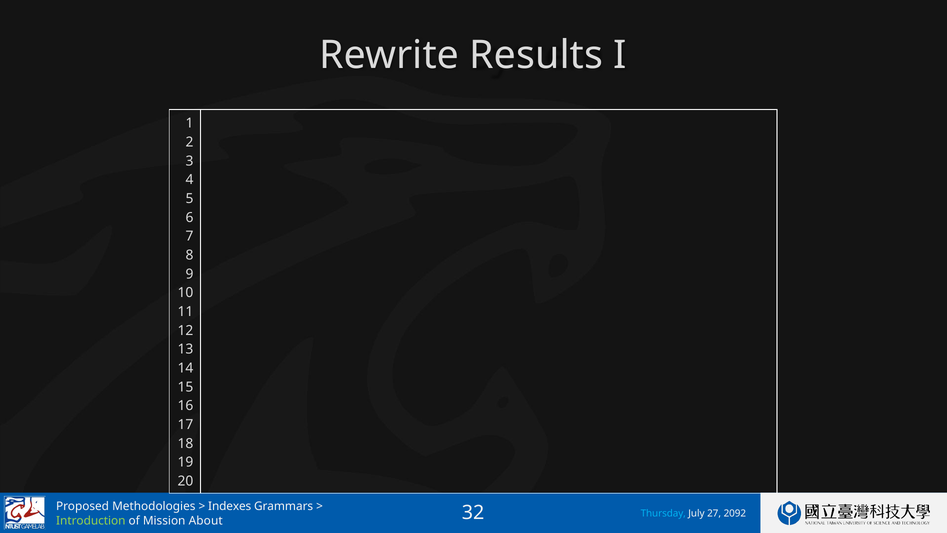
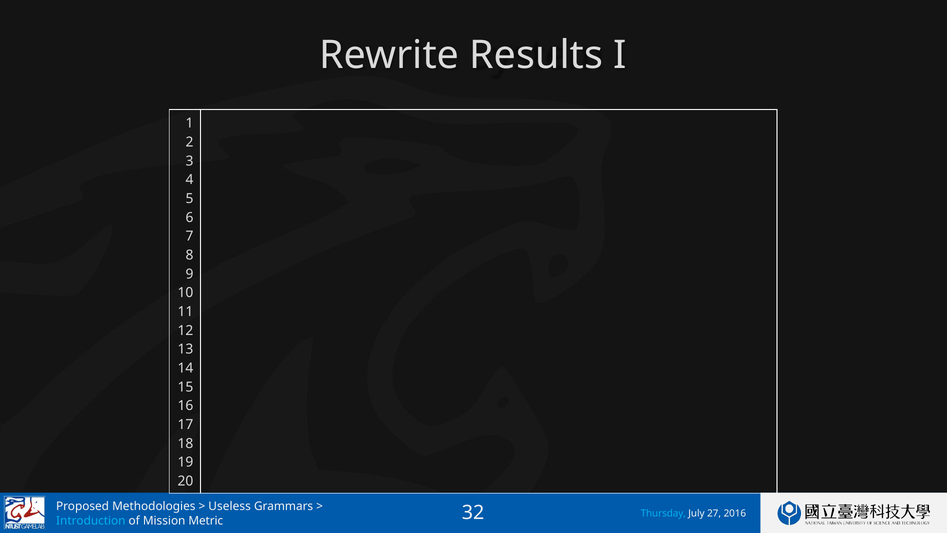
Indexes: Indexes -> Useless
2092: 2092 -> 2016
Introduction colour: light green -> light blue
About: About -> Metric
